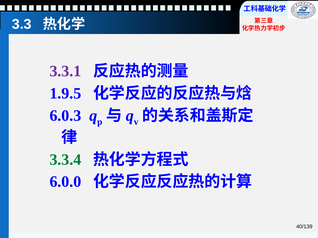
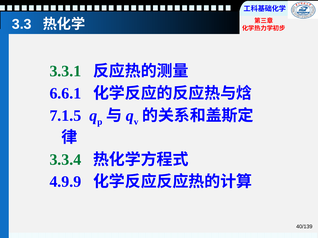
3.3.1 colour: purple -> green
1.9.5: 1.9.5 -> 6.6.1
6.0.3: 6.0.3 -> 7.1.5
6.0.0: 6.0.0 -> 4.9.9
